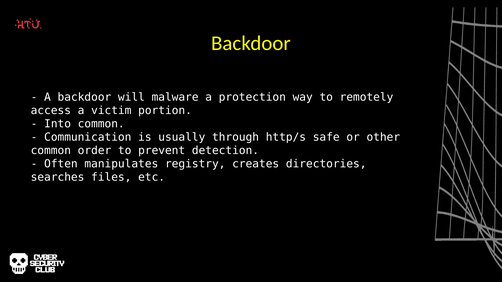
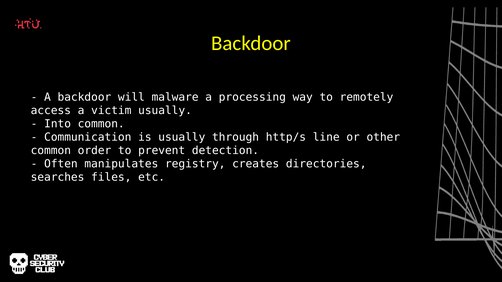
protection: protection -> processing
victim portion: portion -> usually
safe: safe -> line
